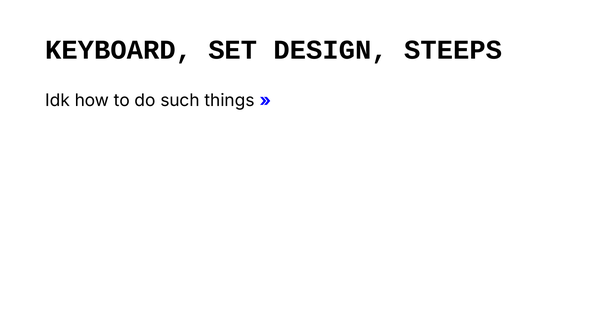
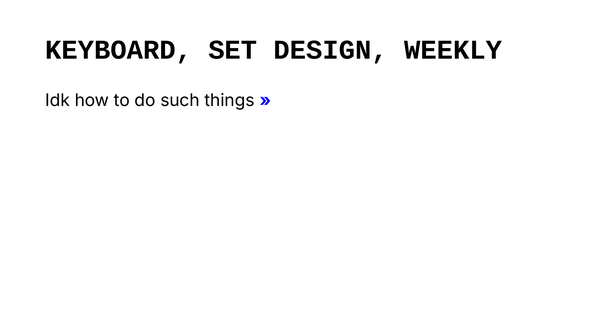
STEEPS: STEEPS -> WEEKLY
